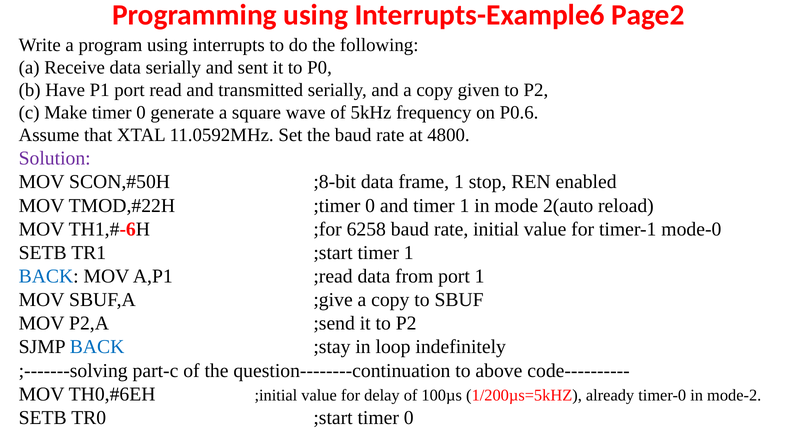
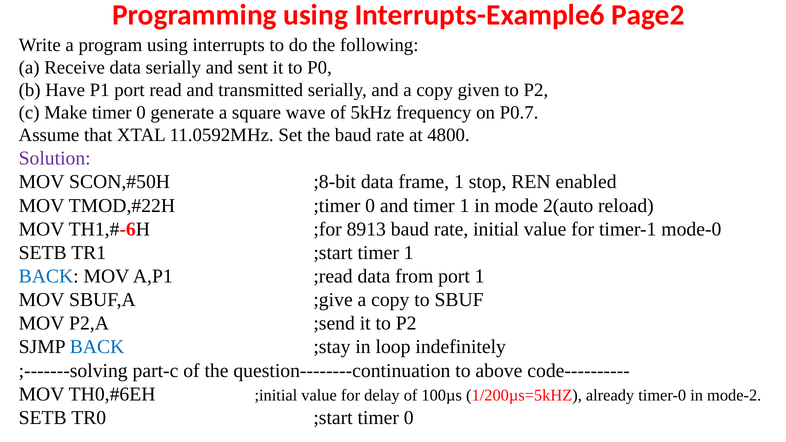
P0.6: P0.6 -> P0.7
6258: 6258 -> 8913
